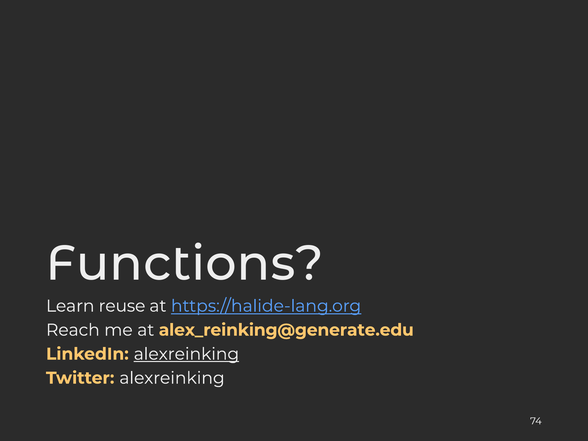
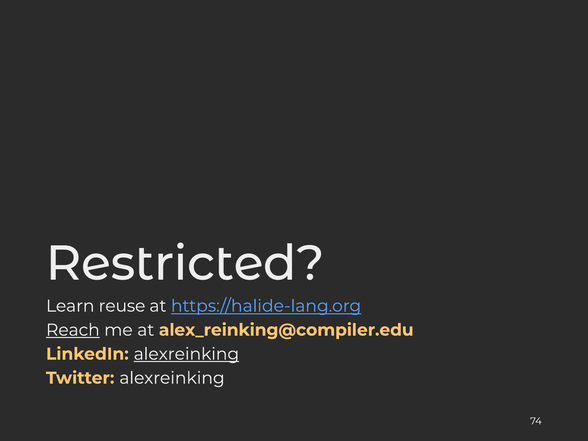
Functions: Functions -> Restricted
Reach underline: none -> present
alex_reinking@generate.edu: alex_reinking@generate.edu -> alex_reinking@compiler.edu
